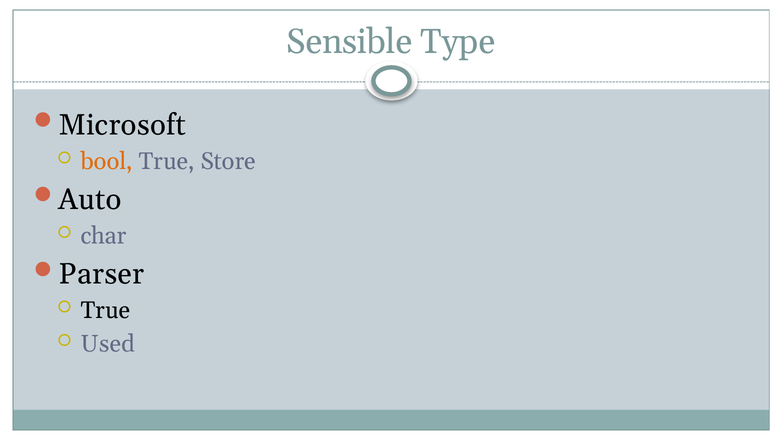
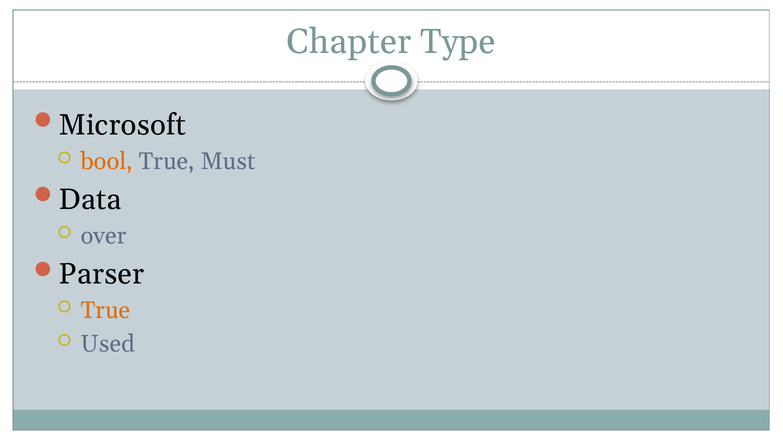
Sensible: Sensible -> Chapter
Store: Store -> Must
Auto: Auto -> Data
char: char -> over
True at (105, 311) colour: black -> orange
